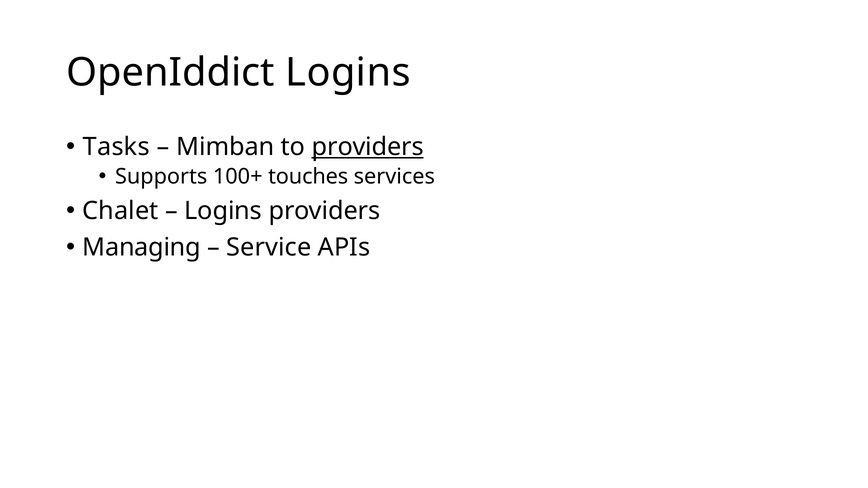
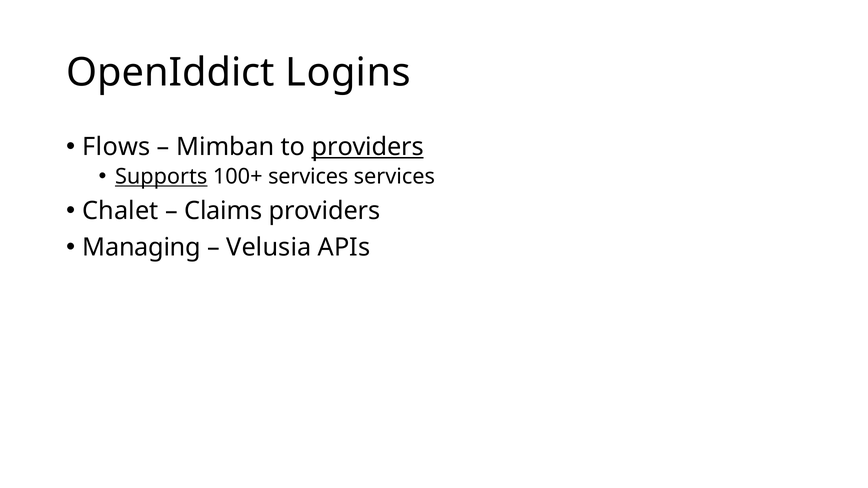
Tasks: Tasks -> Flows
Supports underline: none -> present
100+ touches: touches -> services
Logins at (223, 211): Logins -> Claims
Service: Service -> Velusia
